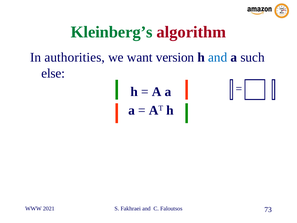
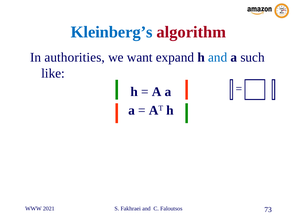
Kleinberg’s colour: green -> blue
version: version -> expand
else: else -> like
